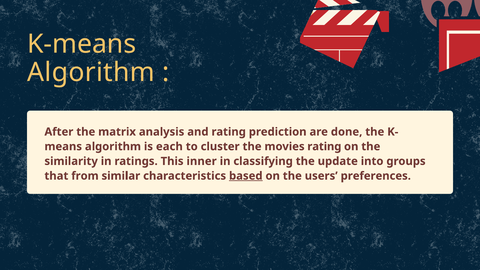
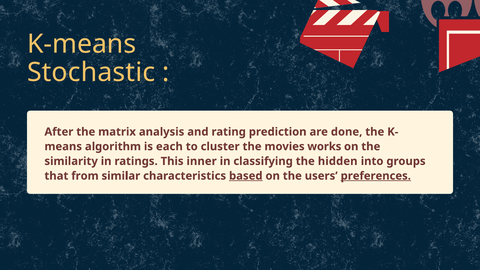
Algorithm at (91, 72): Algorithm -> Stochastic
movies rating: rating -> works
update: update -> hidden
preferences underline: none -> present
